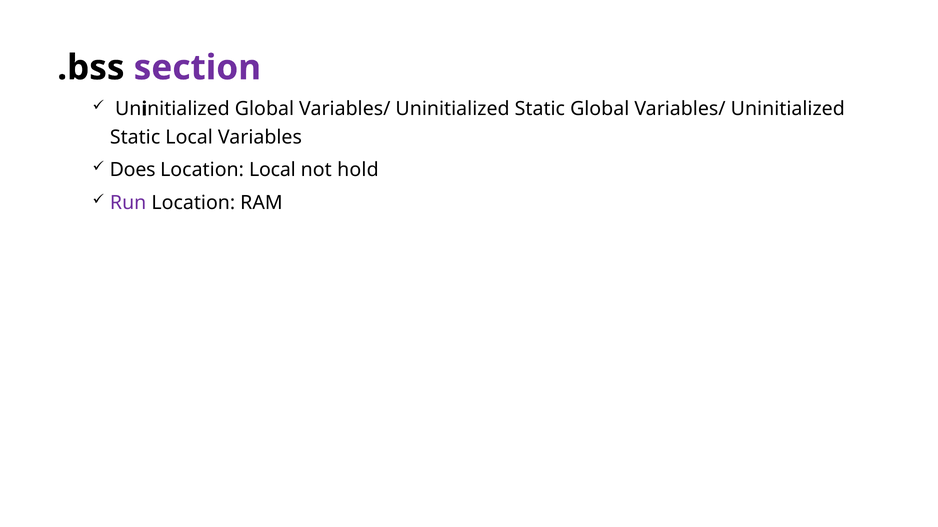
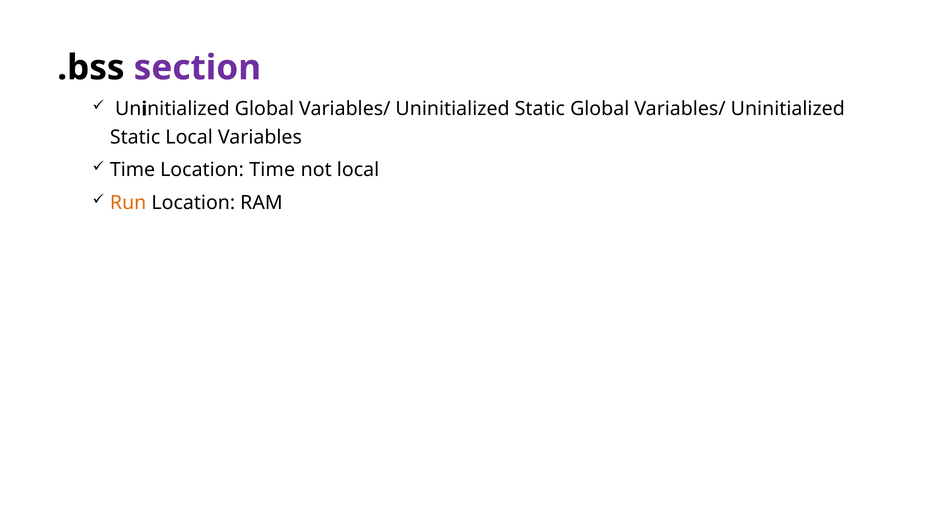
Does at (133, 170): Does -> Time
Location Local: Local -> Time
not hold: hold -> local
Run colour: purple -> orange
